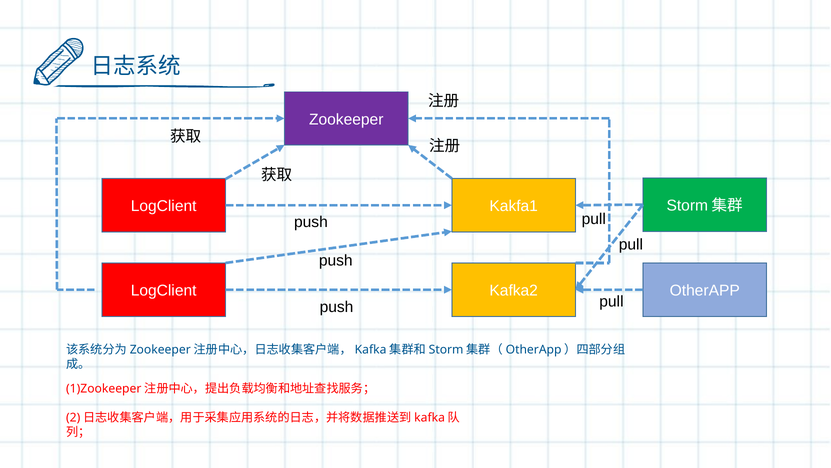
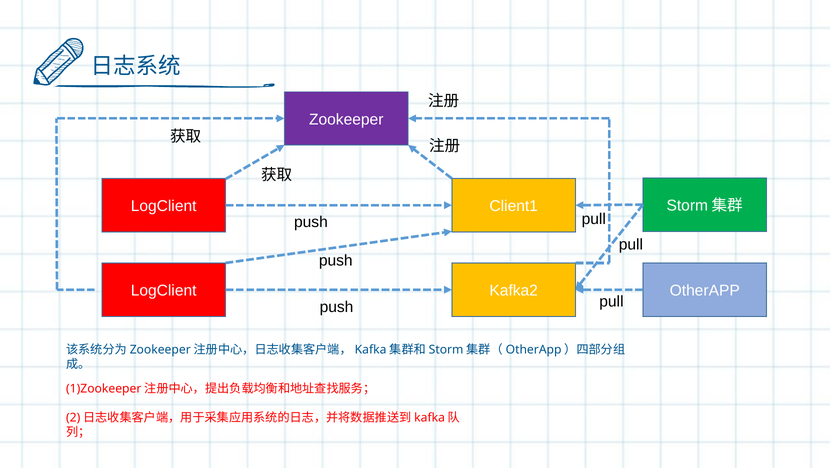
Kakfa1: Kakfa1 -> Client1
